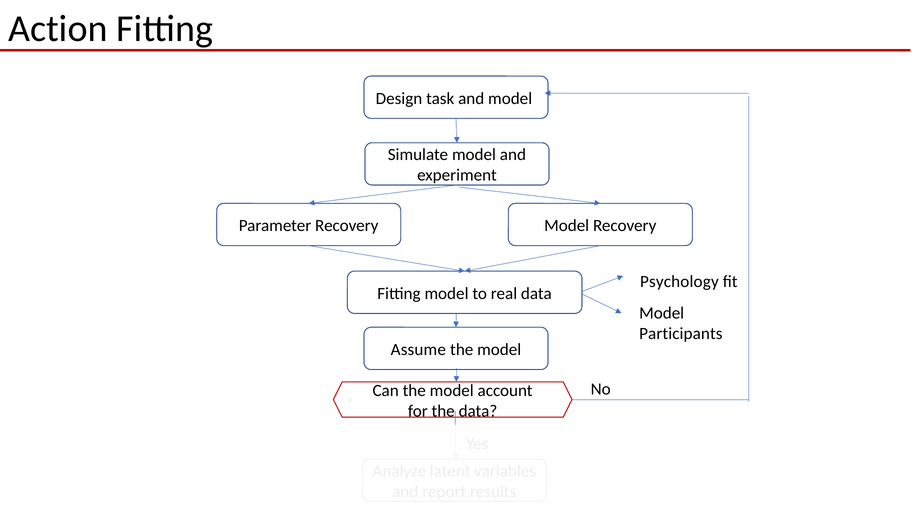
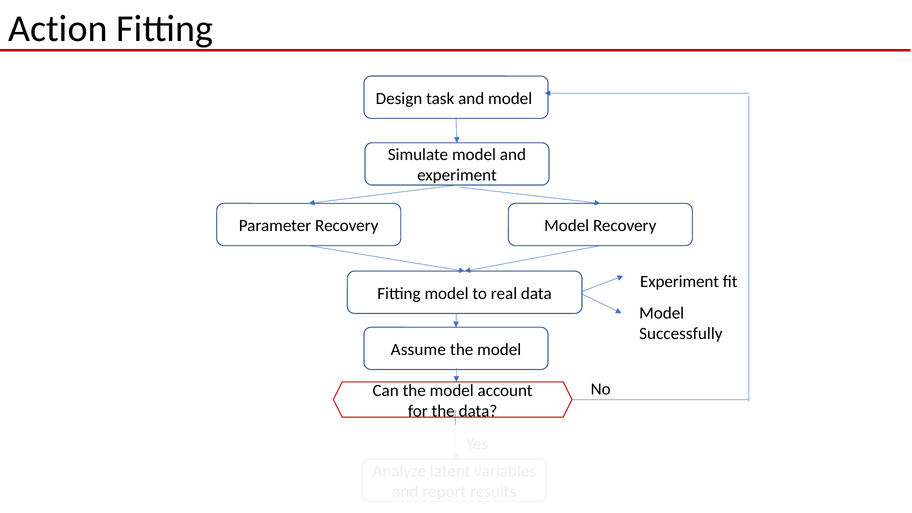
Psychology at (679, 281): Psychology -> Experiment
Participants: Participants -> Successfully
